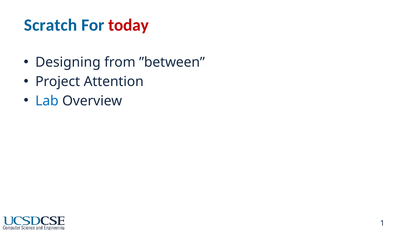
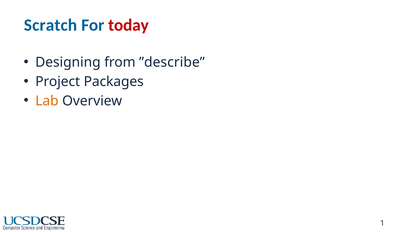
”between: ”between -> ”describe
Attention: Attention -> Packages
Lab colour: blue -> orange
